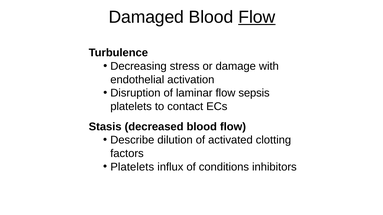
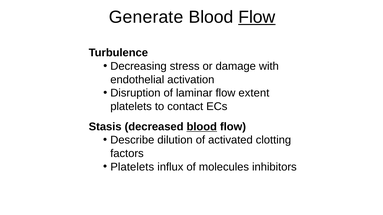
Damaged: Damaged -> Generate
sepsis: sepsis -> extent
blood at (202, 127) underline: none -> present
conditions: conditions -> molecules
